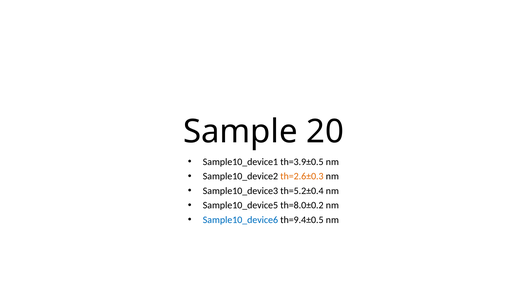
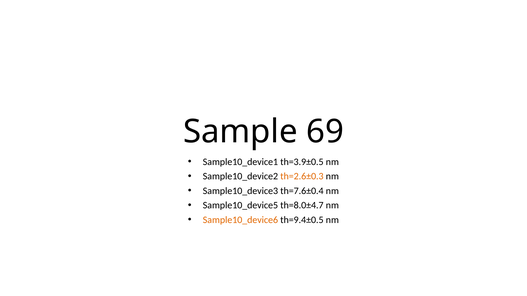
20: 20 -> 69
th=5.2±0.4: th=5.2±0.4 -> th=7.6±0.4
th=8.0±0.2: th=8.0±0.2 -> th=8.0±4.7
Sample10_device6 colour: blue -> orange
